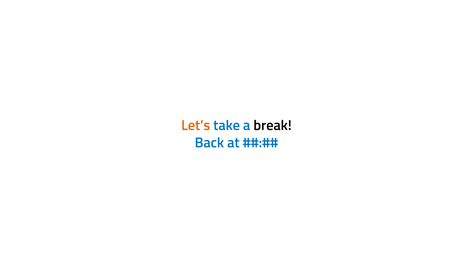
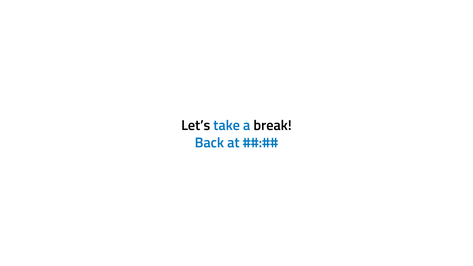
Let’s colour: orange -> black
